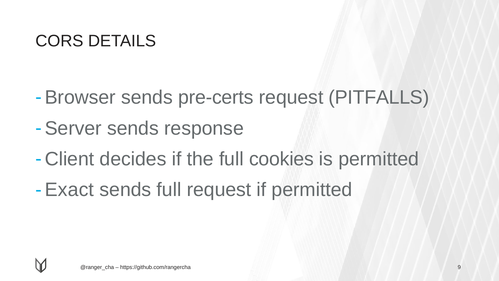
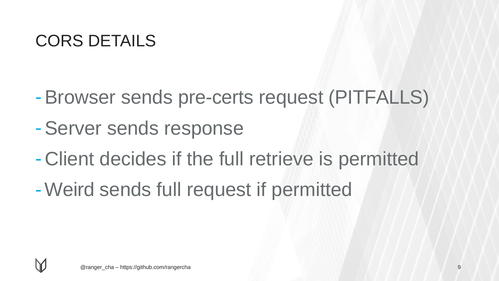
cookies: cookies -> retrieve
Exact: Exact -> Weird
